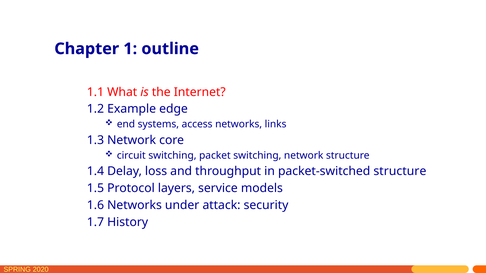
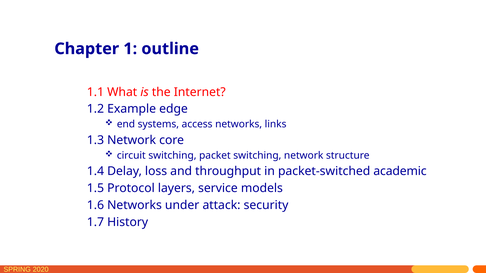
packet-switched structure: structure -> academic
